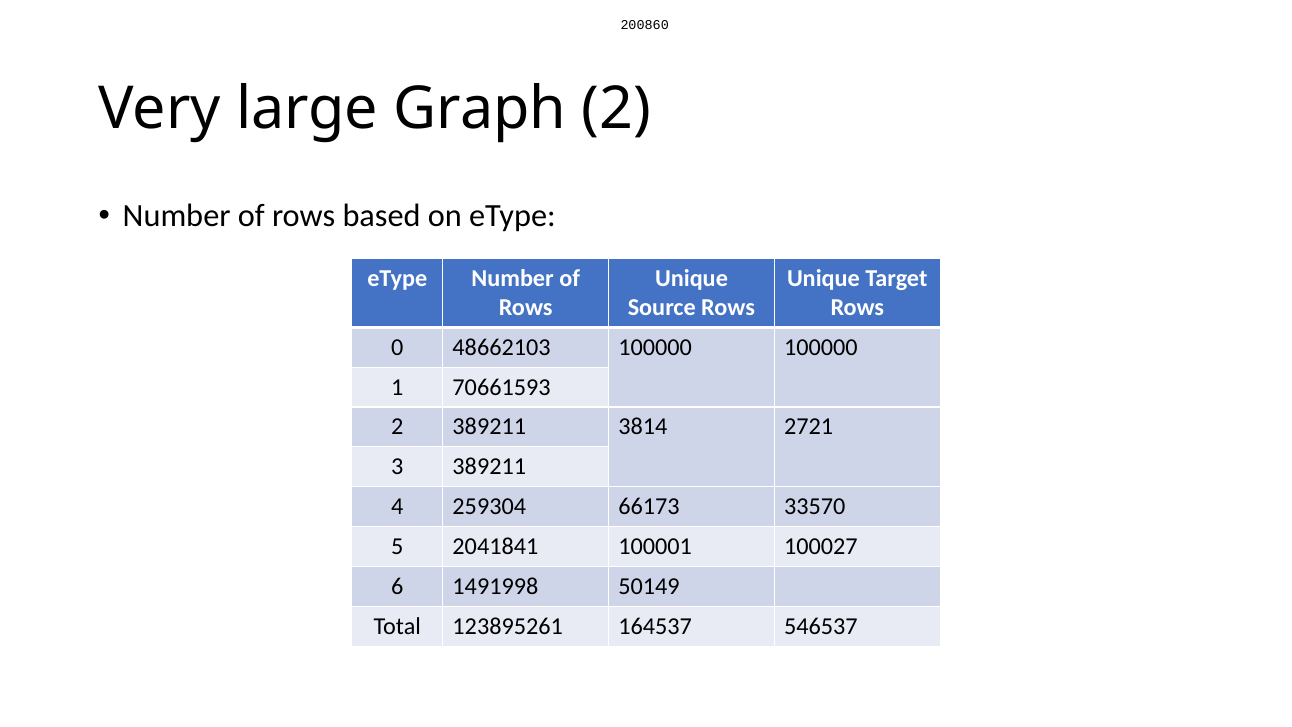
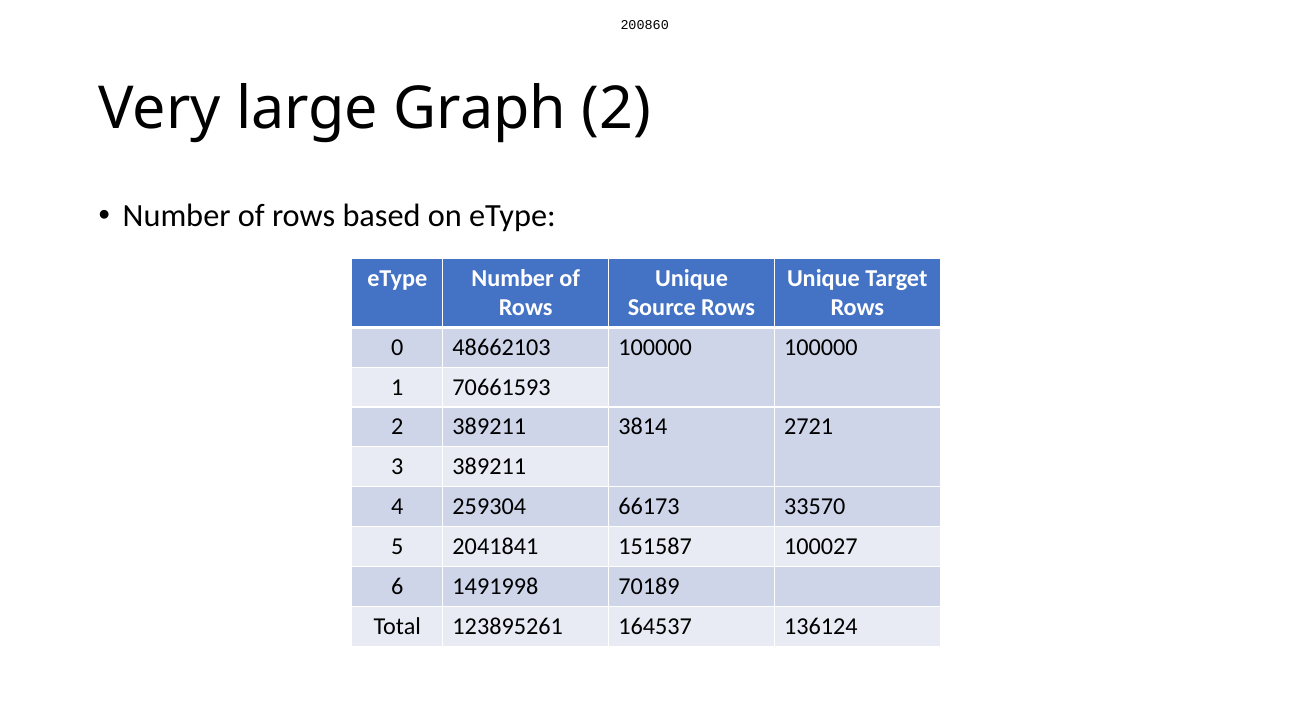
100001: 100001 -> 151587
50149: 50149 -> 70189
546537: 546537 -> 136124
